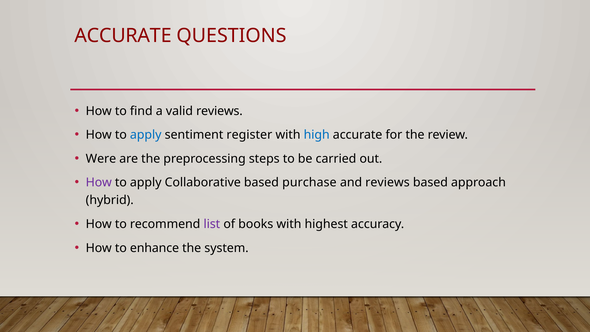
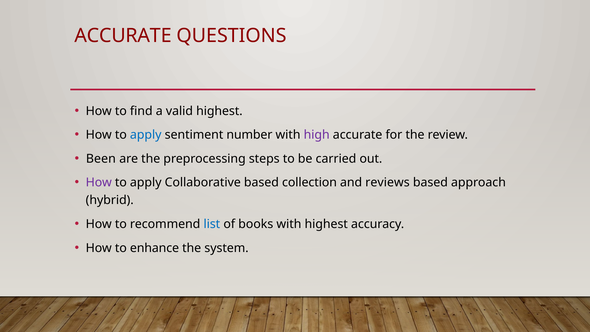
valid reviews: reviews -> highest
register: register -> number
high colour: blue -> purple
Were: Were -> Been
purchase: purchase -> collection
list colour: purple -> blue
